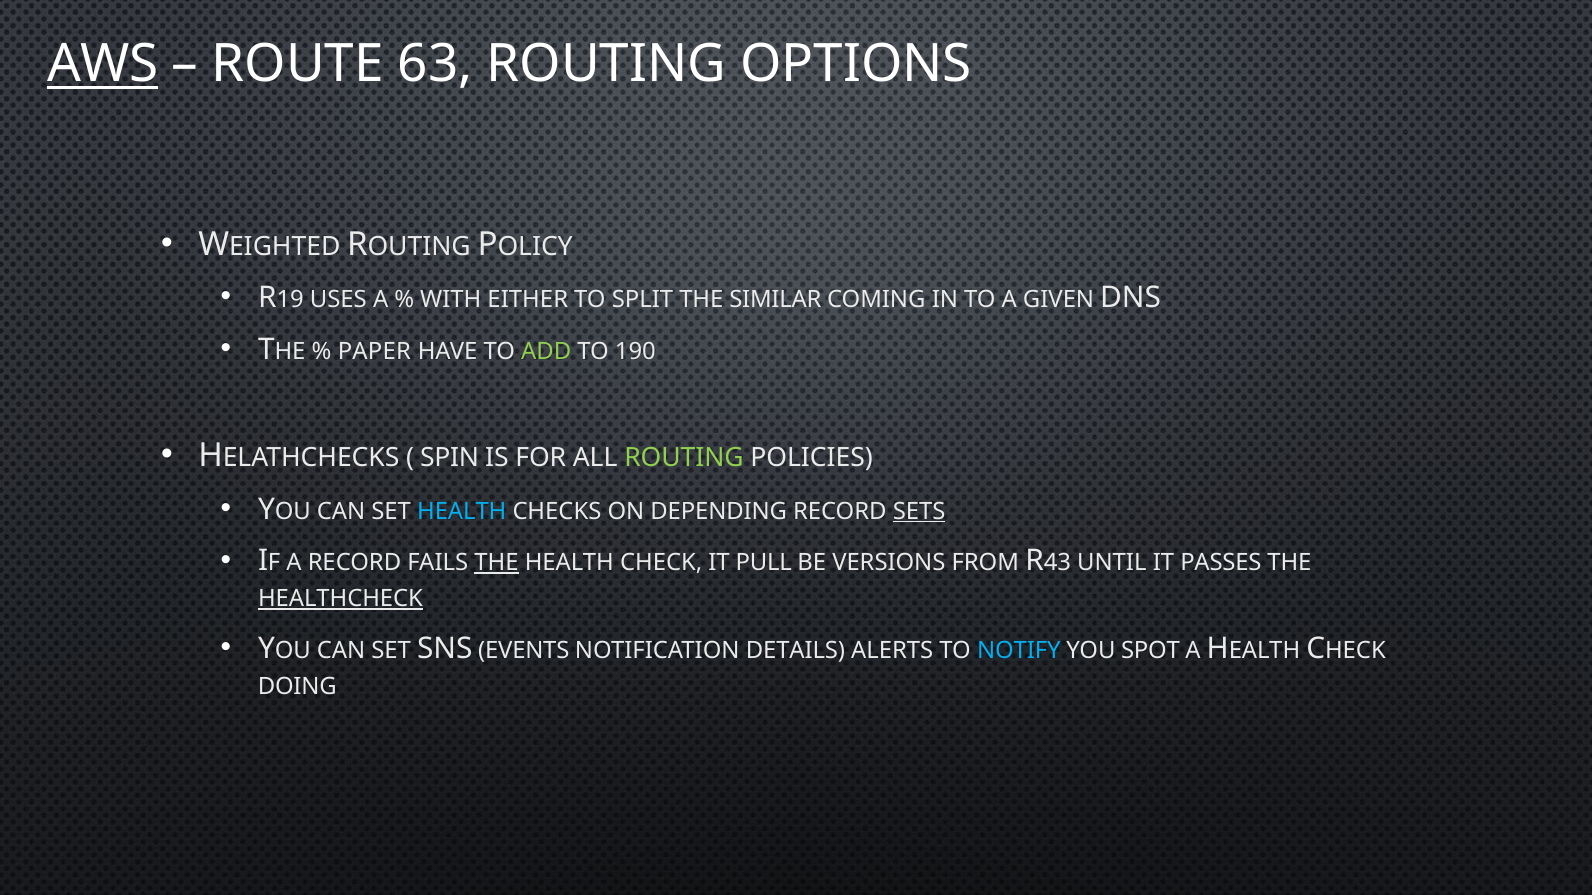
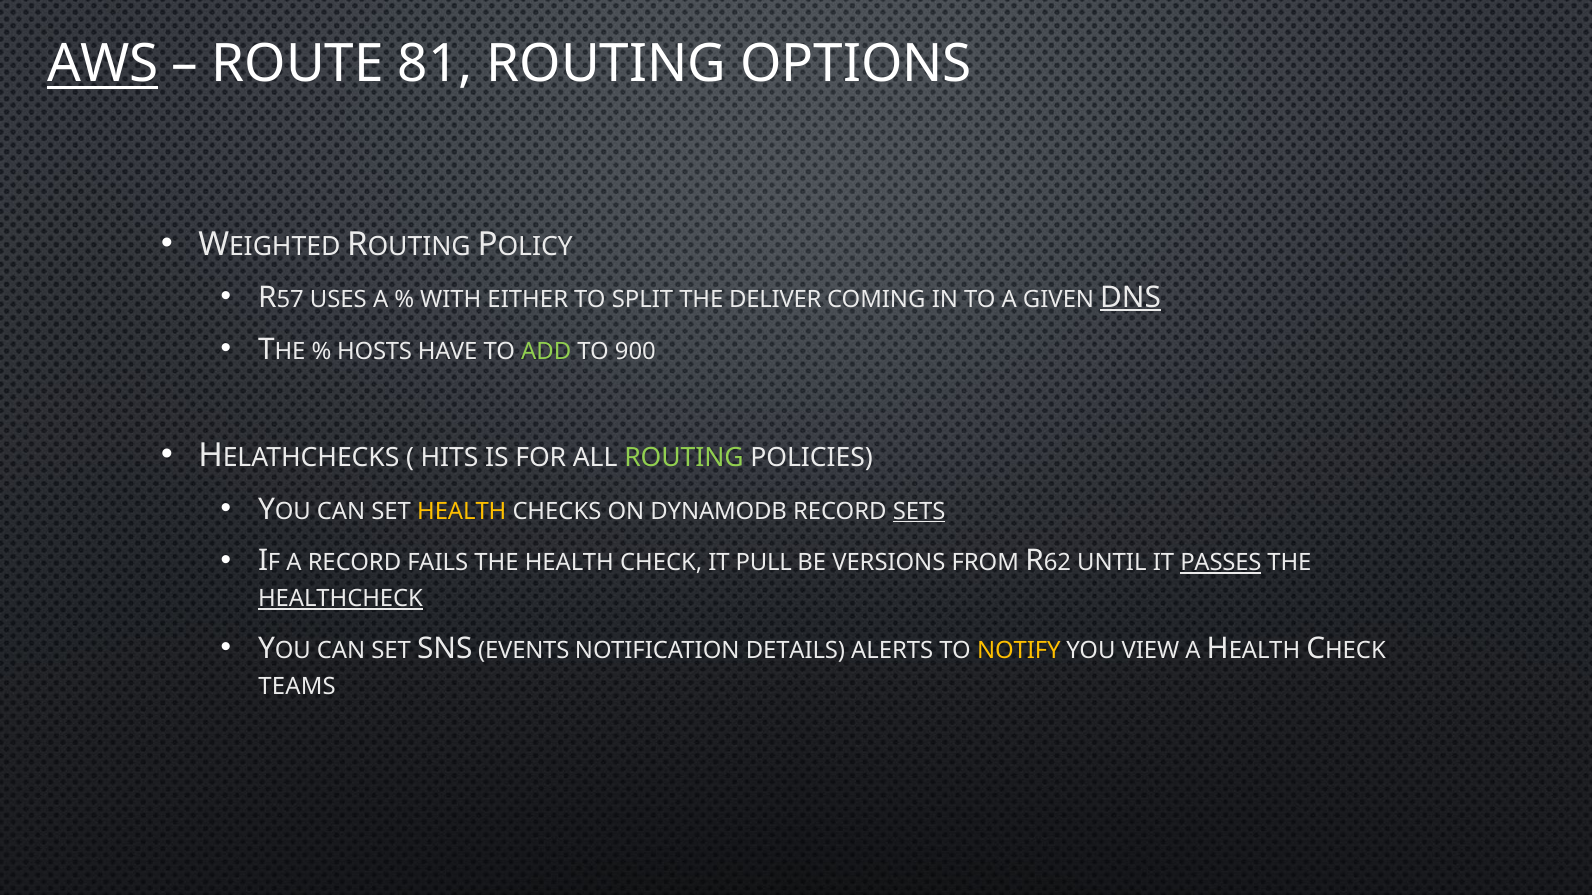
63: 63 -> 81
19: 19 -> 57
SIMILAR: SIMILAR -> DELIVER
DNS underline: none -> present
PAPER: PAPER -> HOSTS
190: 190 -> 900
SPIN: SPIN -> HITS
HEALTH at (462, 511) colour: light blue -> yellow
DEPENDING: DEPENDING -> DYNAMODB
THE at (497, 563) underline: present -> none
43: 43 -> 62
PASSES underline: none -> present
NOTIFY colour: light blue -> yellow
SPOT: SPOT -> VIEW
DOING: DOING -> TEAMS
